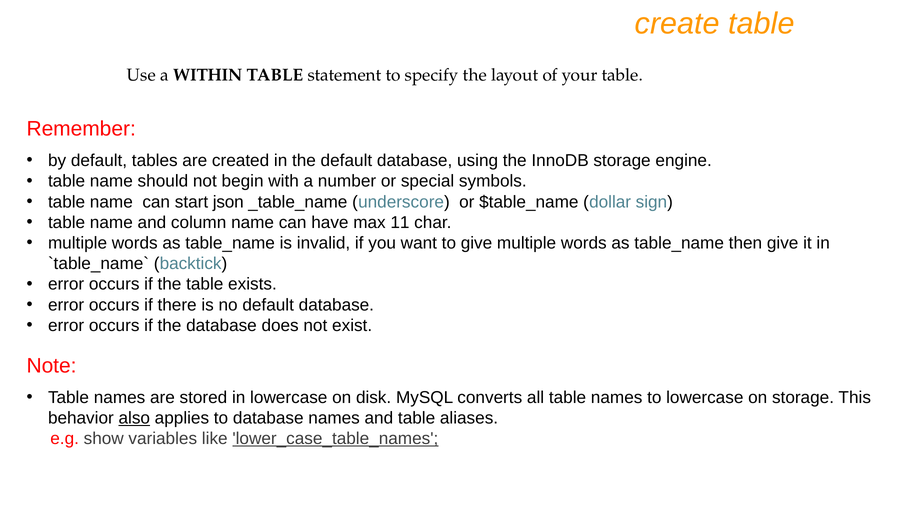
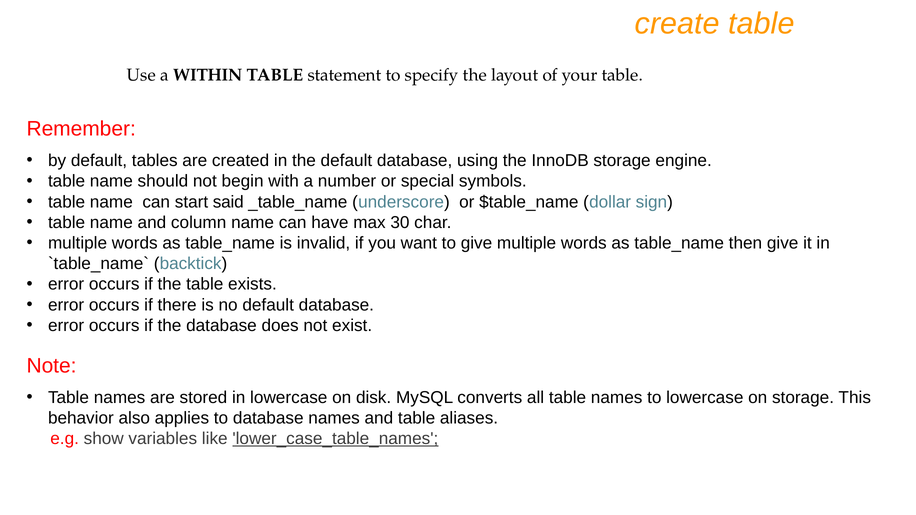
json: json -> said
11: 11 -> 30
also underline: present -> none
